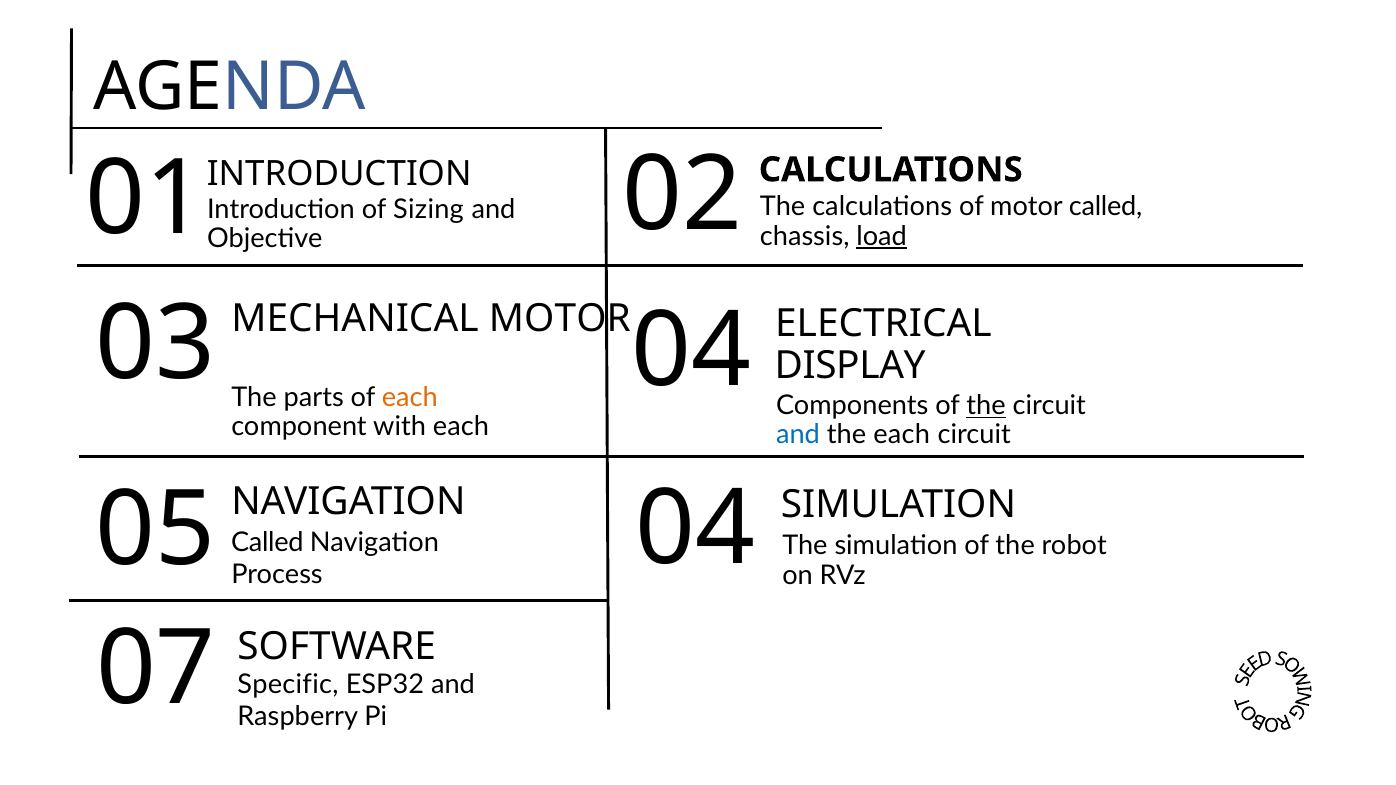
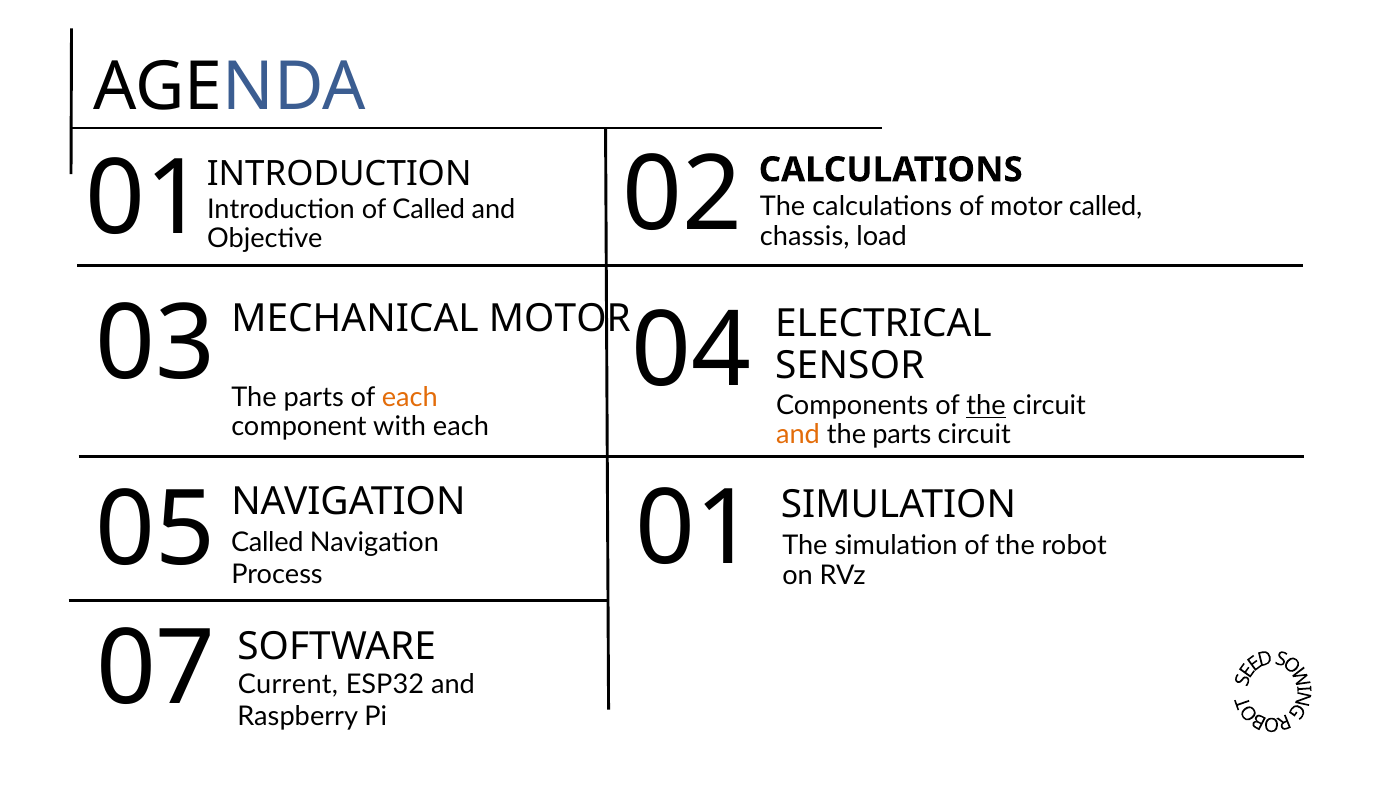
of Sizing: Sizing -> Called
load underline: present -> none
DISPLAY: DISPLAY -> SENSOR
and at (798, 435) colour: blue -> orange
each at (902, 435): each -> parts
Process 04: 04 -> 01
Specific: Specific -> Current
